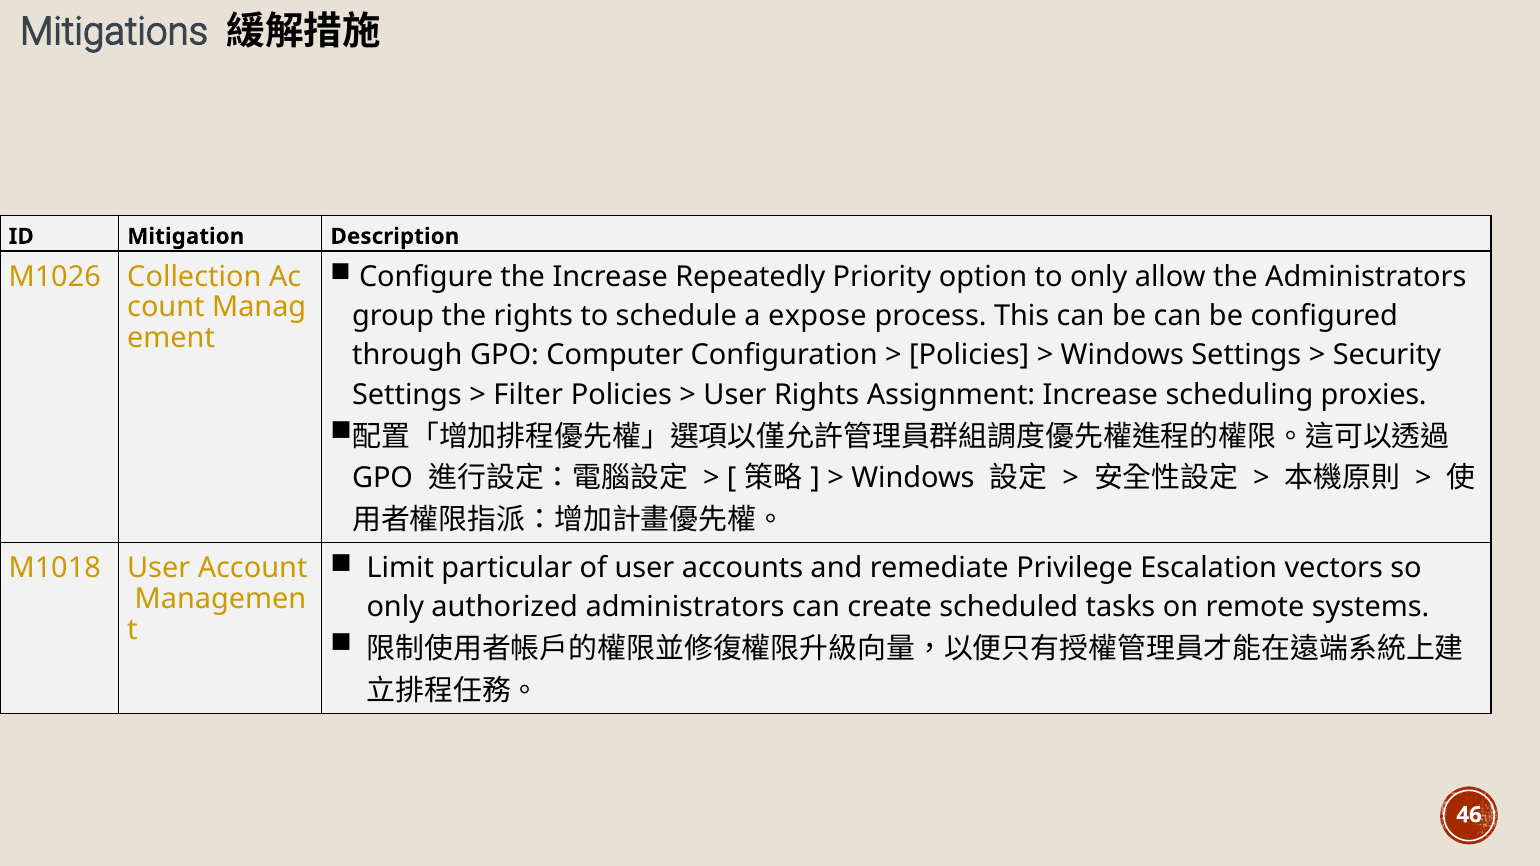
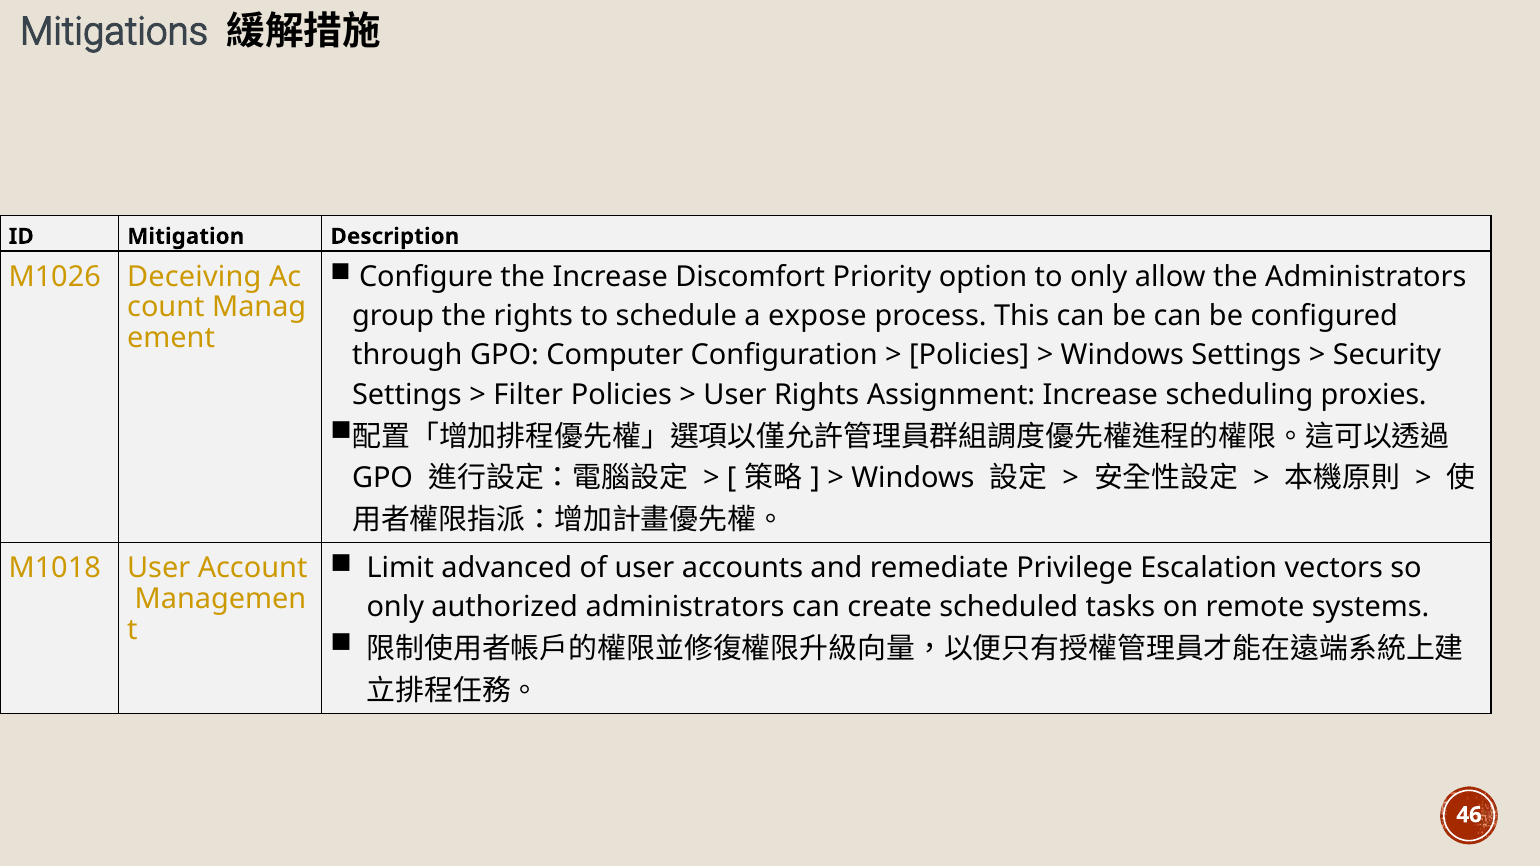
Repeatedly: Repeatedly -> Discomfort
Collection: Collection -> Deceiving
particular: particular -> advanced
